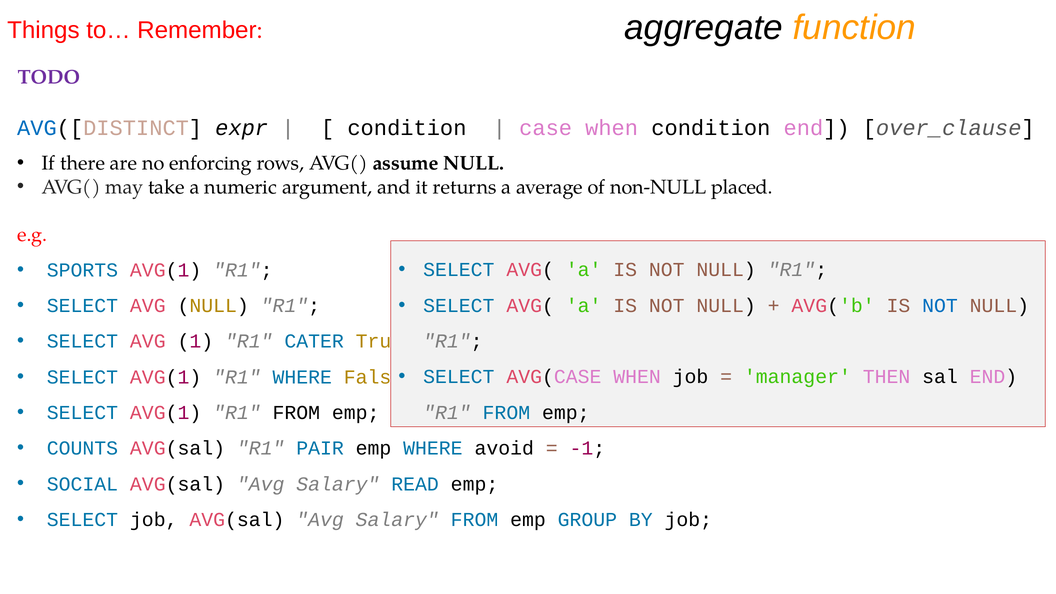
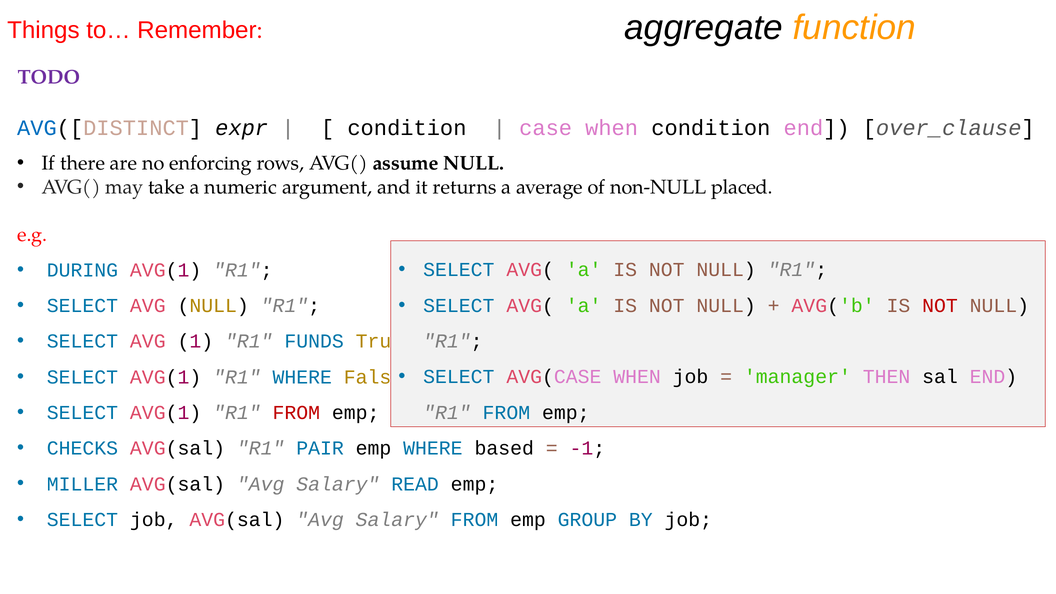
SPORTS: SPORTS -> DURING
NOT at (940, 306) colour: blue -> red
CATER: CATER -> FUNDS
FROM at (296, 413) colour: black -> red
COUNTS: COUNTS -> CHECKS
avoid: avoid -> based
SOCIAL: SOCIAL -> MILLER
